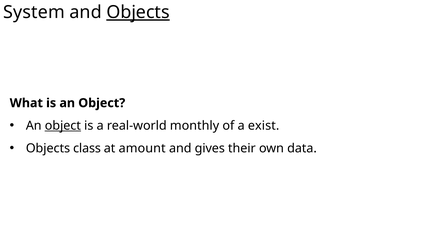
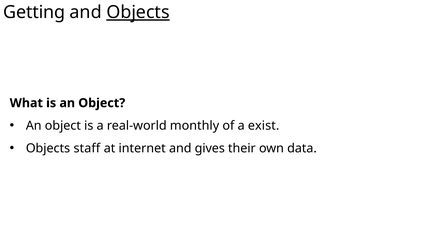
System: System -> Getting
object at (63, 126) underline: present -> none
class: class -> staff
amount: amount -> internet
